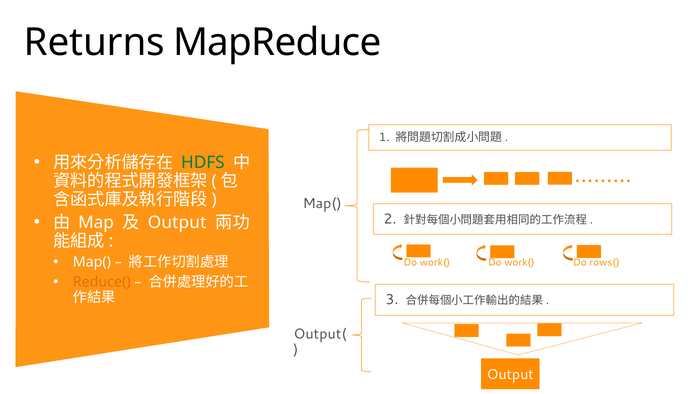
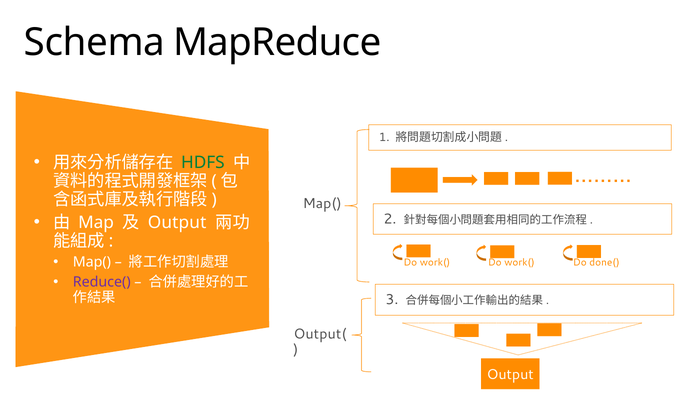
Returns: Returns -> Schema
rows(: rows( -> done(
Reduce( colour: orange -> purple
